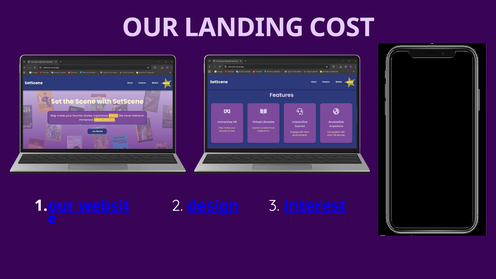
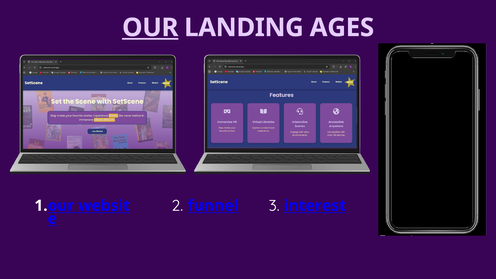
OUR underline: none -> present
COST: COST -> AGES
design: design -> funnel
